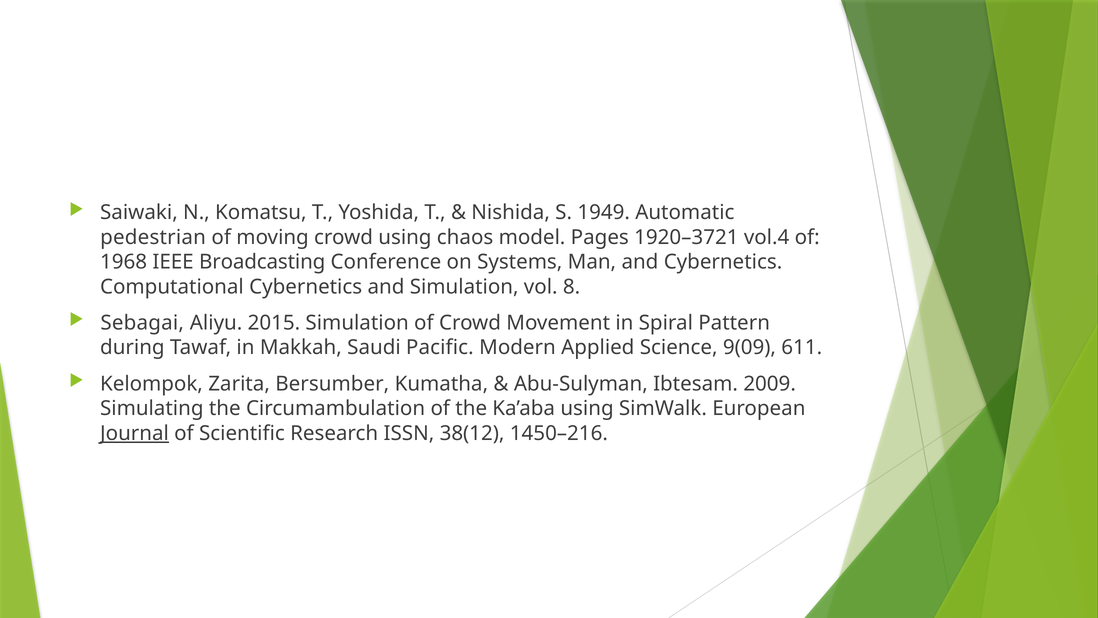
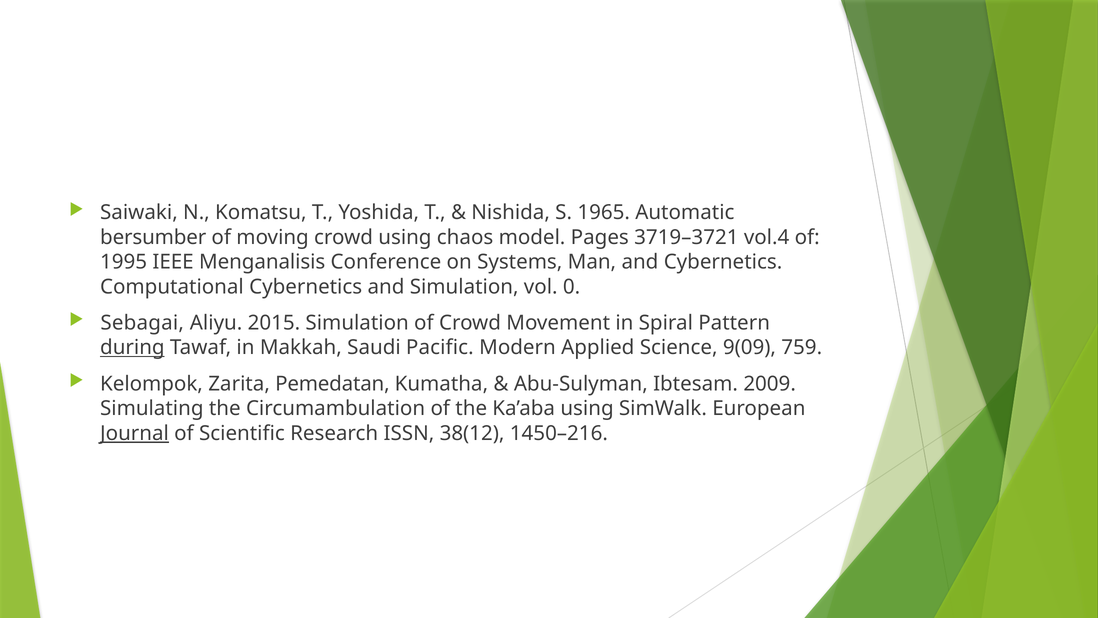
1949: 1949 -> 1965
pedestrian: pedestrian -> bersumber
1920–3721: 1920–3721 -> 3719–3721
1968: 1968 -> 1995
Broadcasting: Broadcasting -> Menganalisis
8: 8 -> 0
during underline: none -> present
611: 611 -> 759
Bersumber: Bersumber -> Pemedatan
